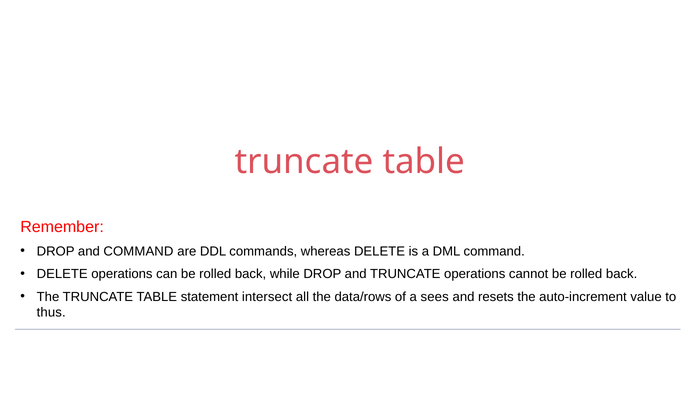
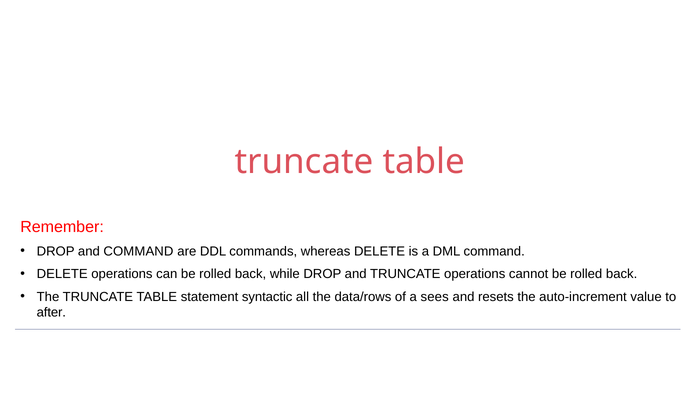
intersect: intersect -> syntactic
thus: thus -> after
